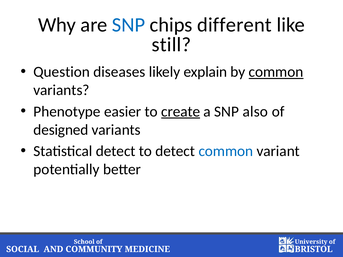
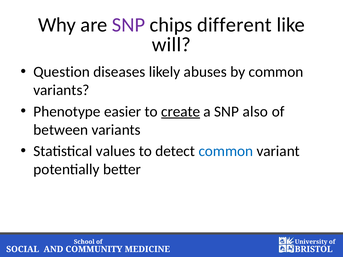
SNP at (129, 25) colour: blue -> purple
still: still -> will
explain: explain -> abuses
common at (276, 72) underline: present -> none
designed: designed -> between
Statistical detect: detect -> values
